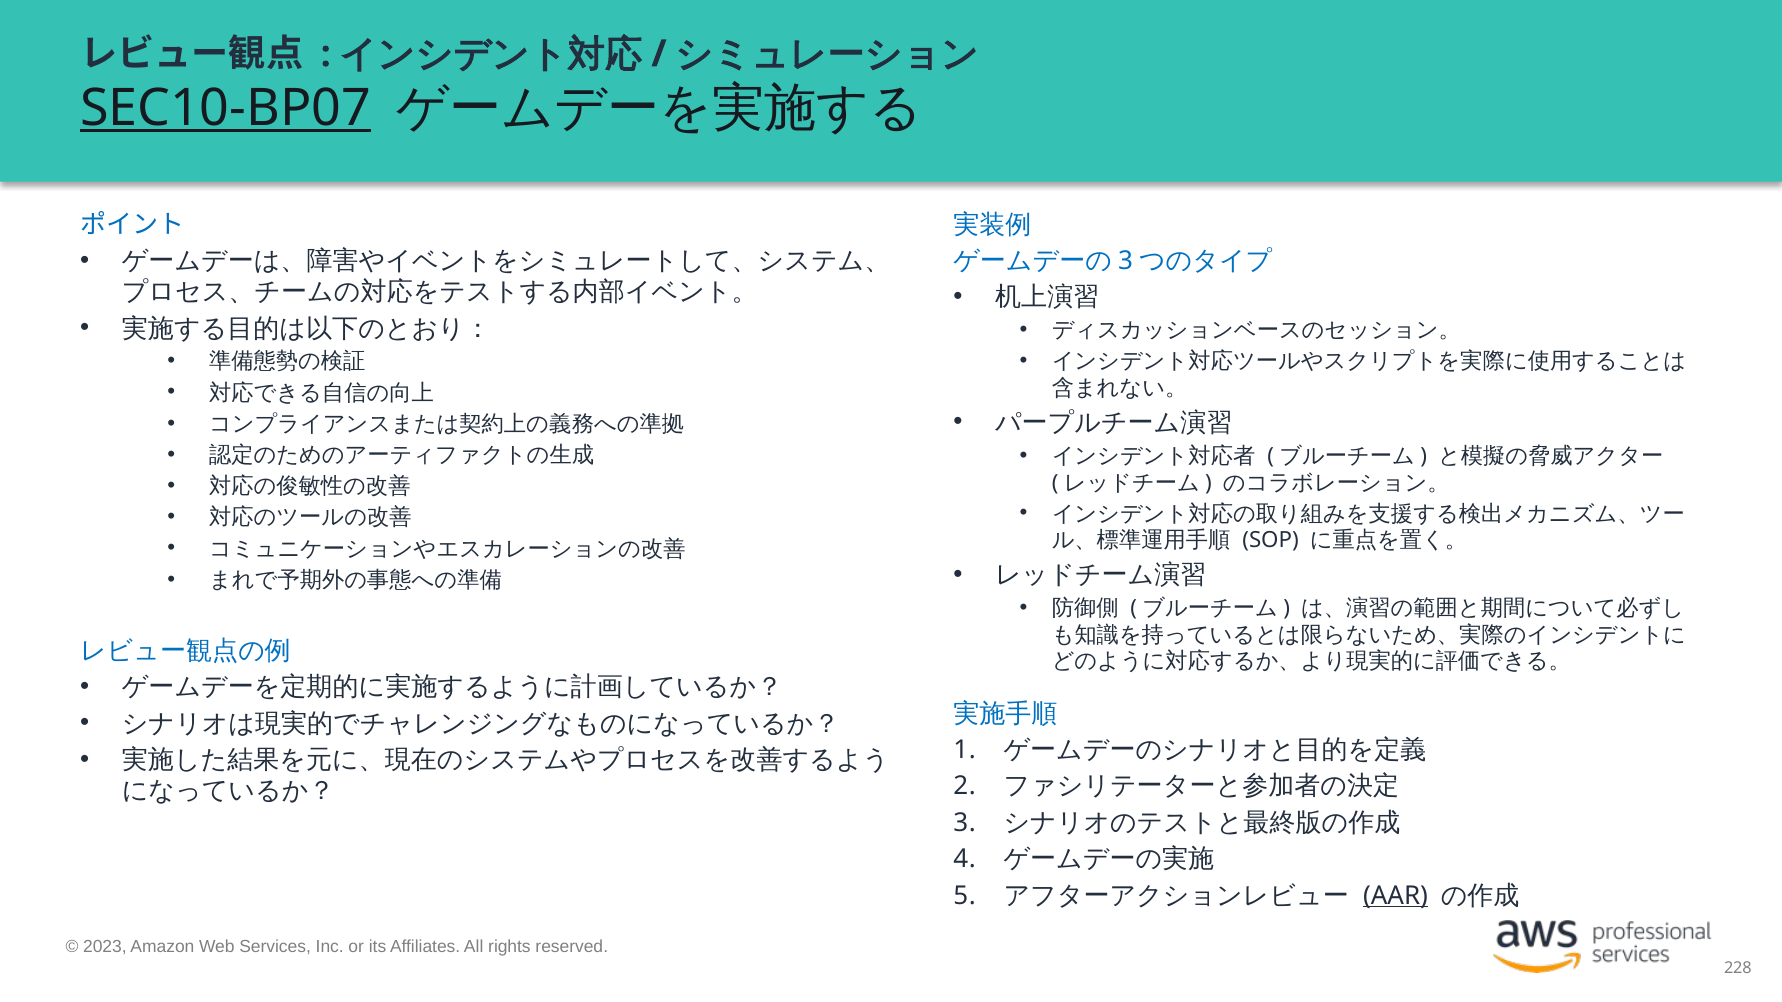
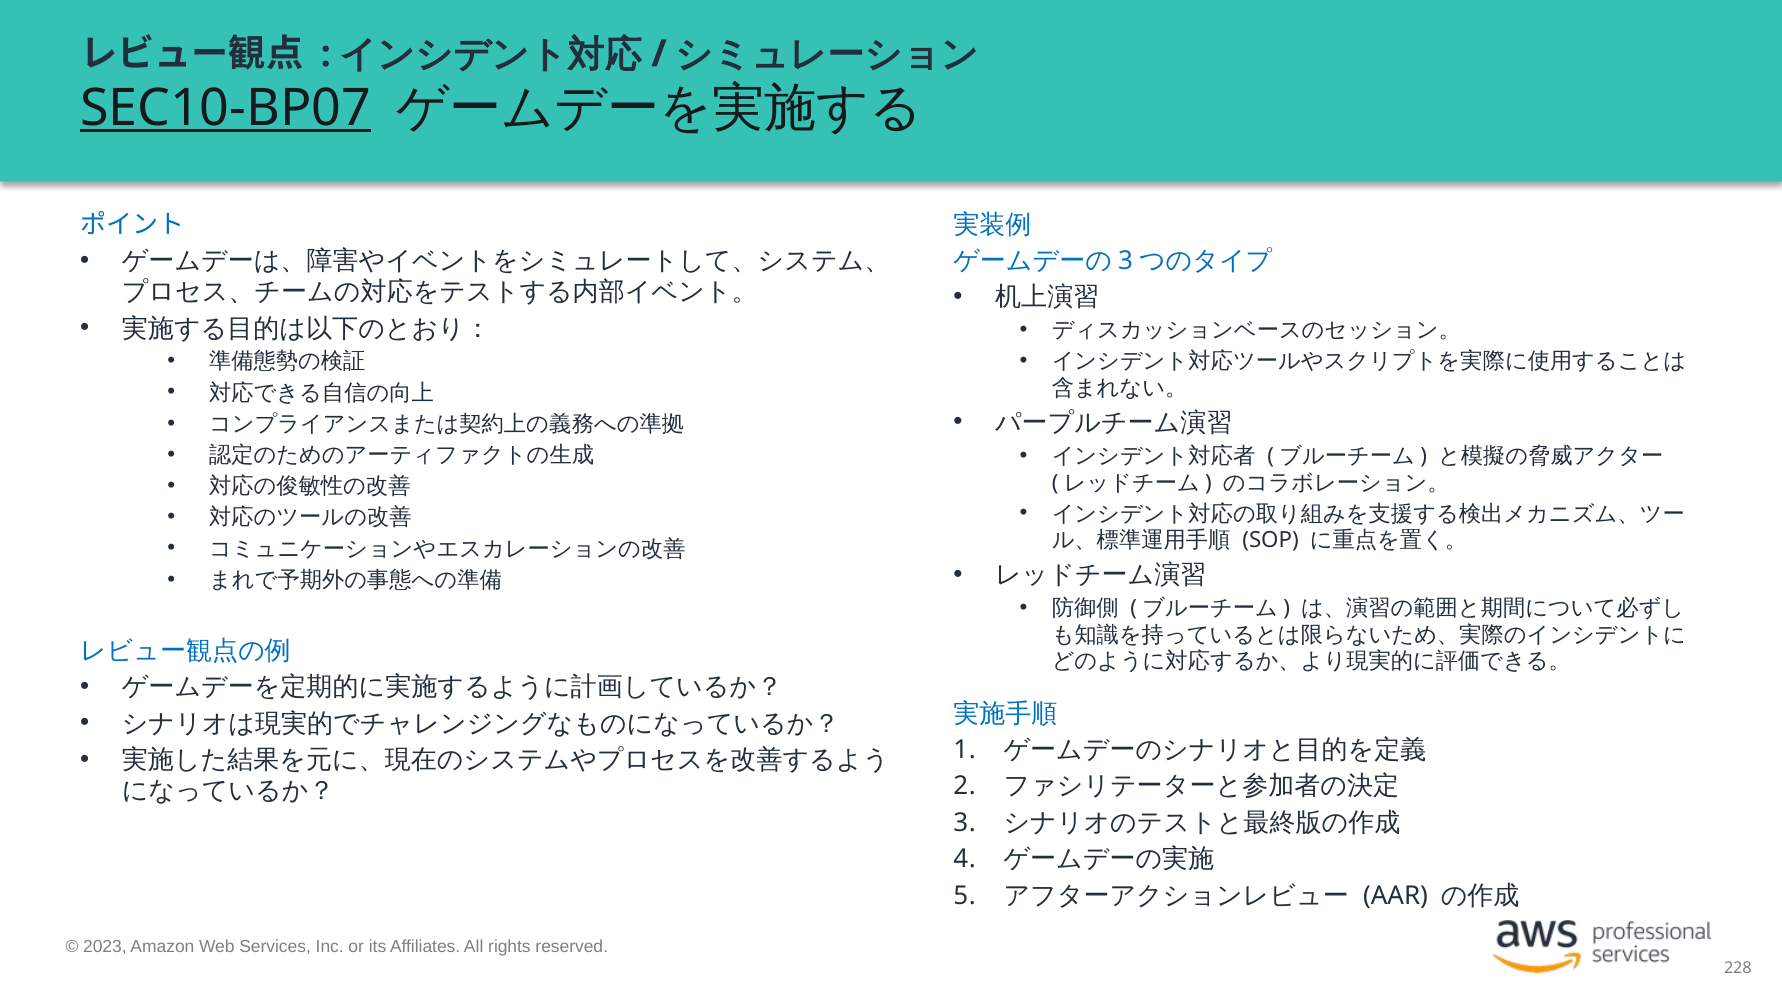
AAR underline: present -> none
